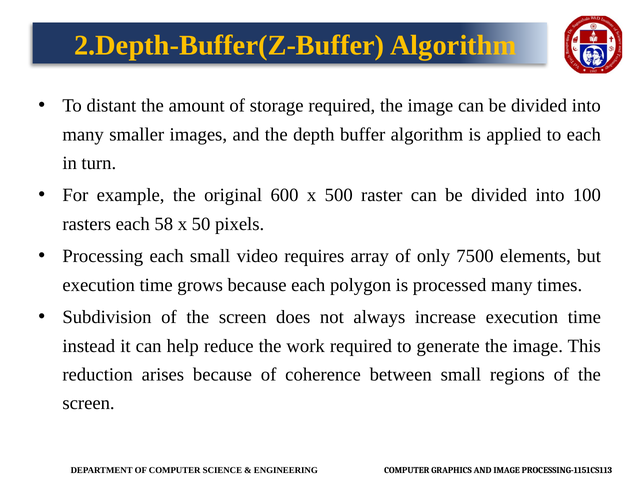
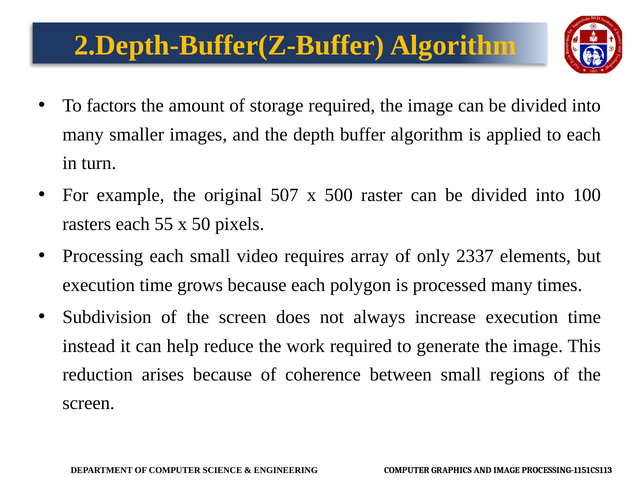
distant: distant -> factors
600: 600 -> 507
58: 58 -> 55
7500: 7500 -> 2337
